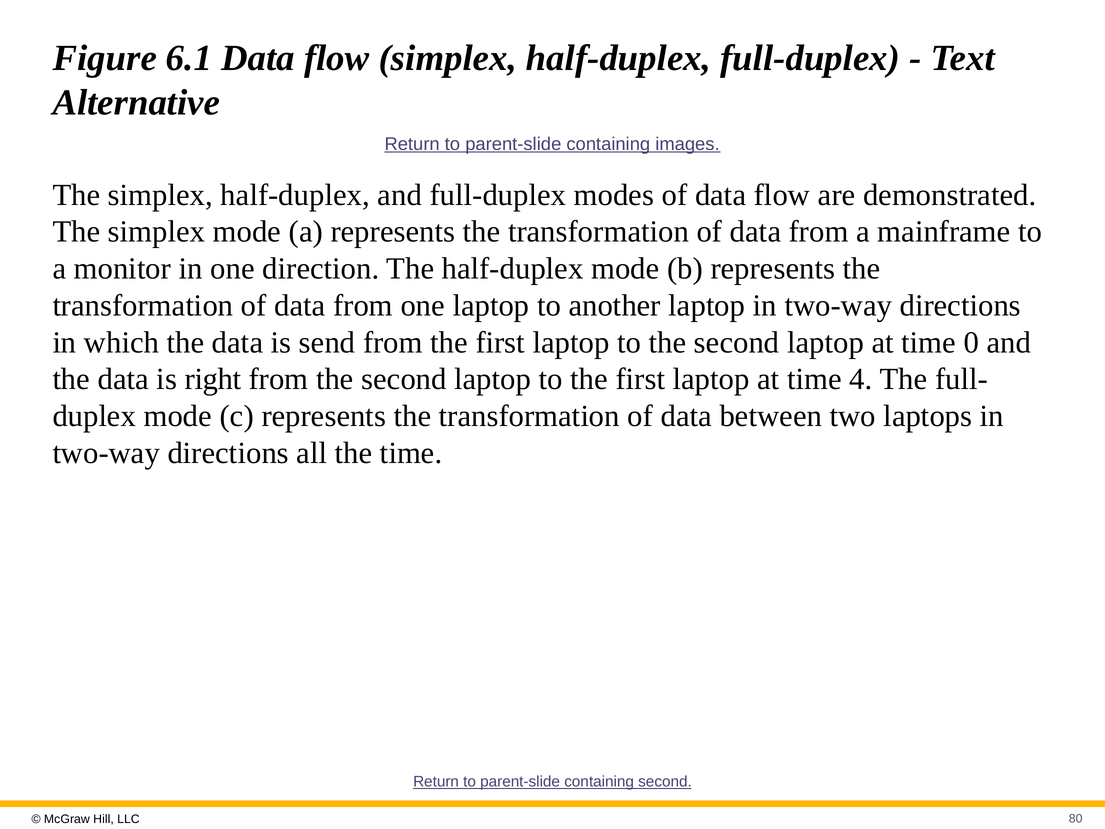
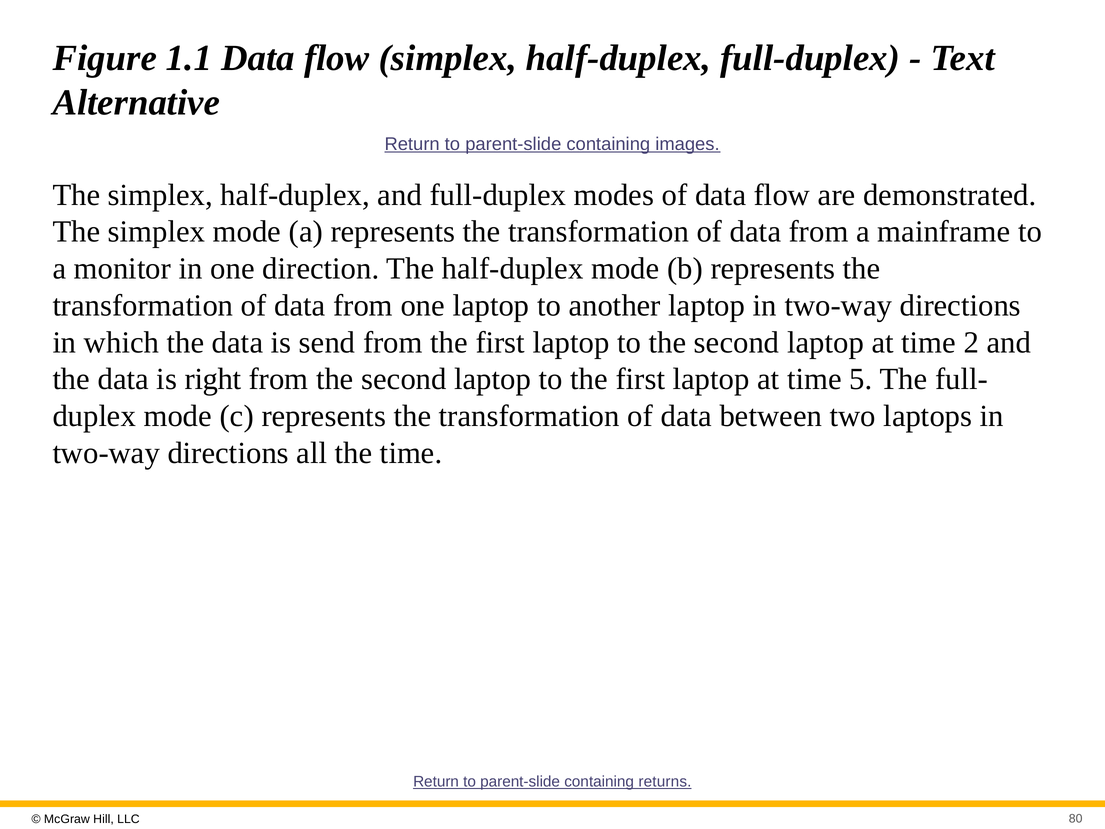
6.1: 6.1 -> 1.1
0: 0 -> 2
4: 4 -> 5
containing second: second -> returns
